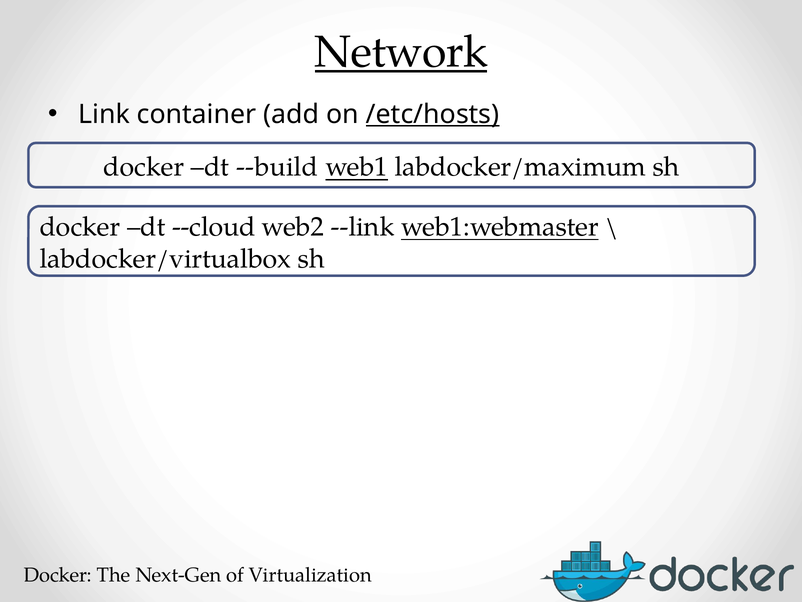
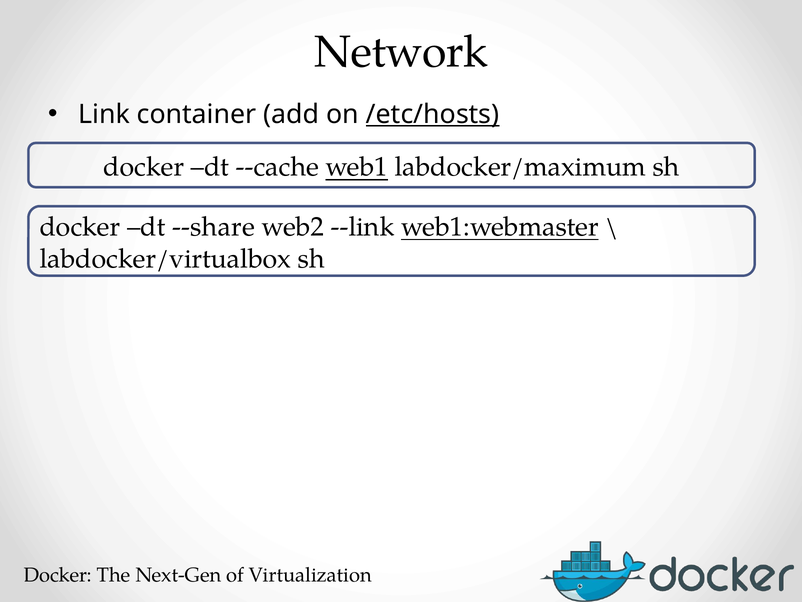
Network underline: present -> none
--build: --build -> --cache
--cloud: --cloud -> --share
